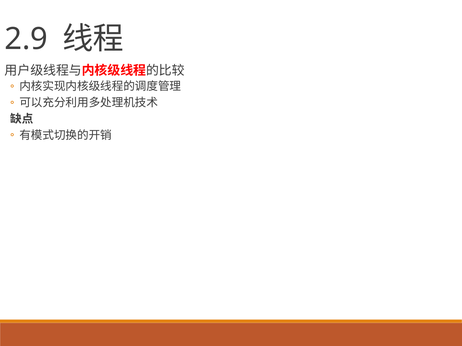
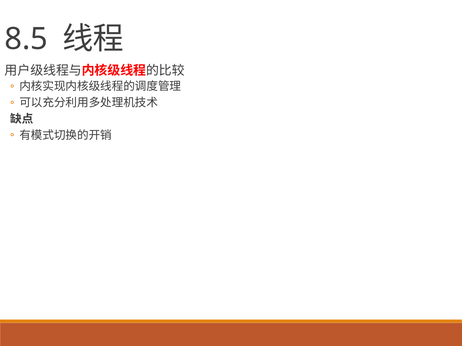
2.9: 2.9 -> 8.5
